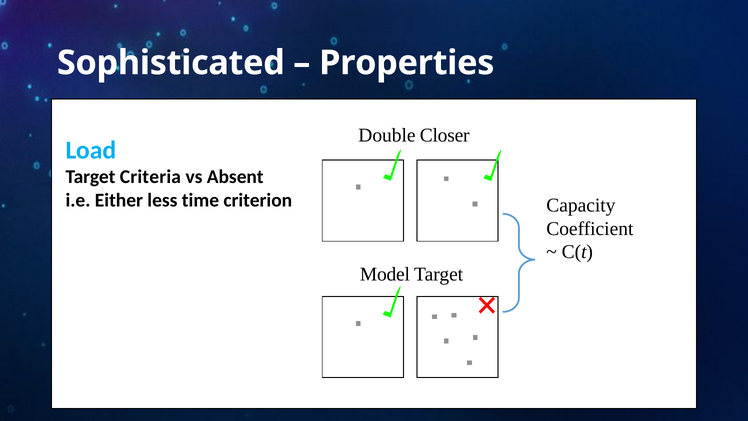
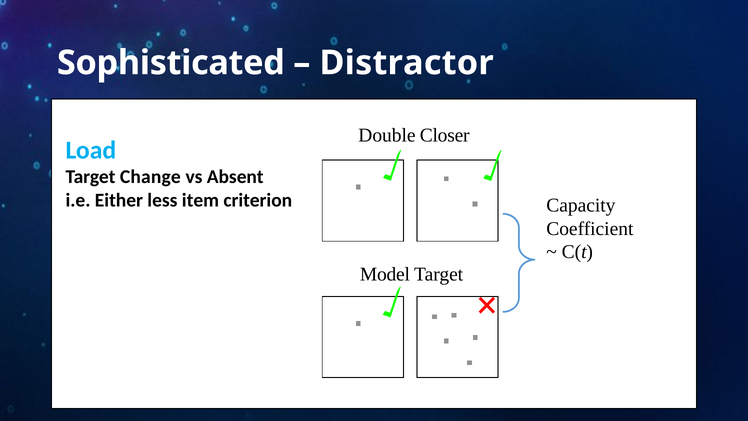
Properties: Properties -> Distractor
Criteria: Criteria -> Change
time: time -> item
